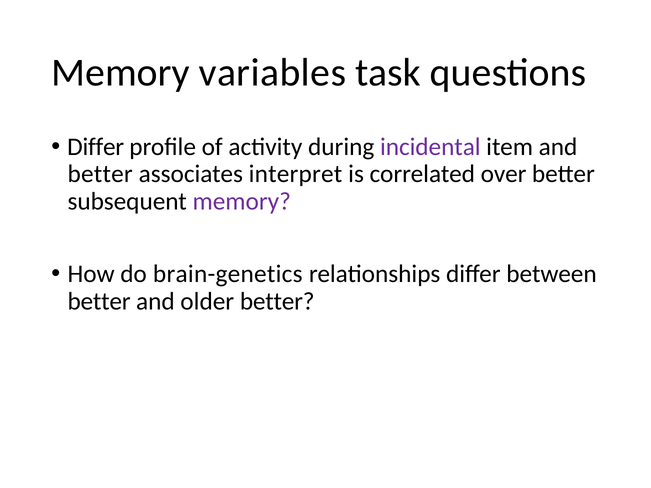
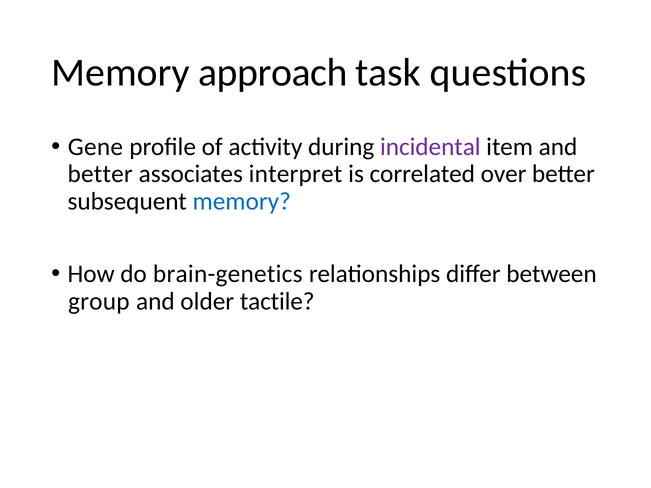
variables: variables -> approach
Differ at (96, 147): Differ -> Gene
memory at (242, 201) colour: purple -> blue
better at (99, 302): better -> group
older better: better -> tactile
